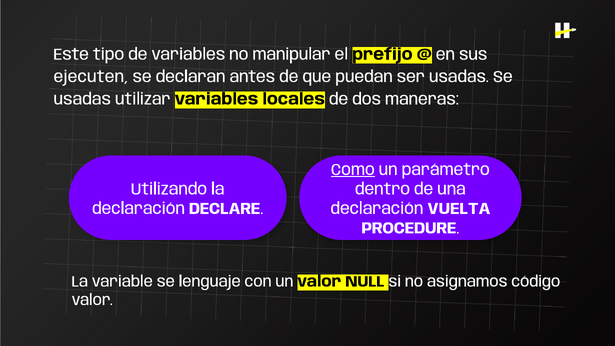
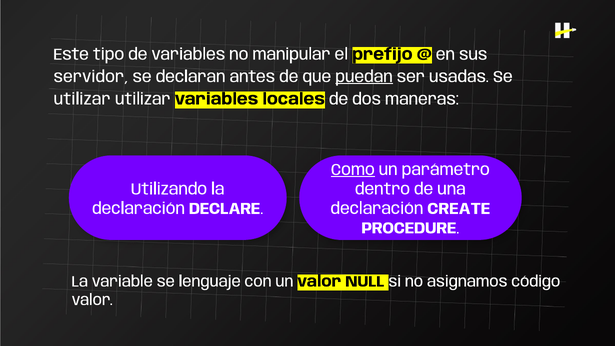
ejecuten: ejecuten -> servidor
puedan underline: none -> present
usadas at (82, 99): usadas -> utilizar
VUELTA: VUELTA -> CREATE
